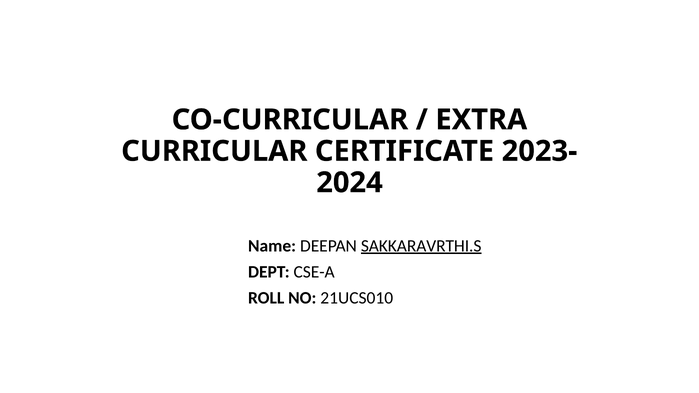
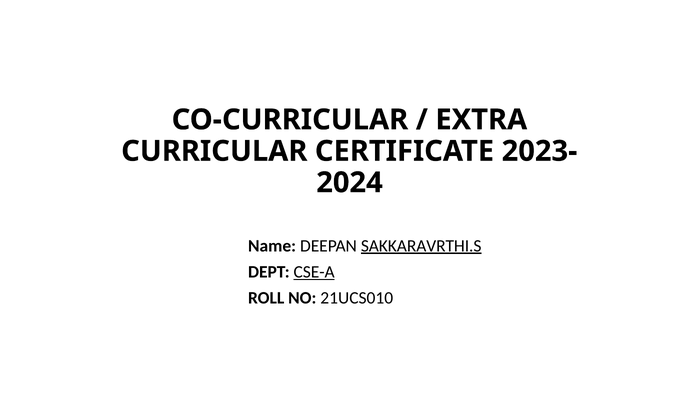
CSE-A underline: none -> present
